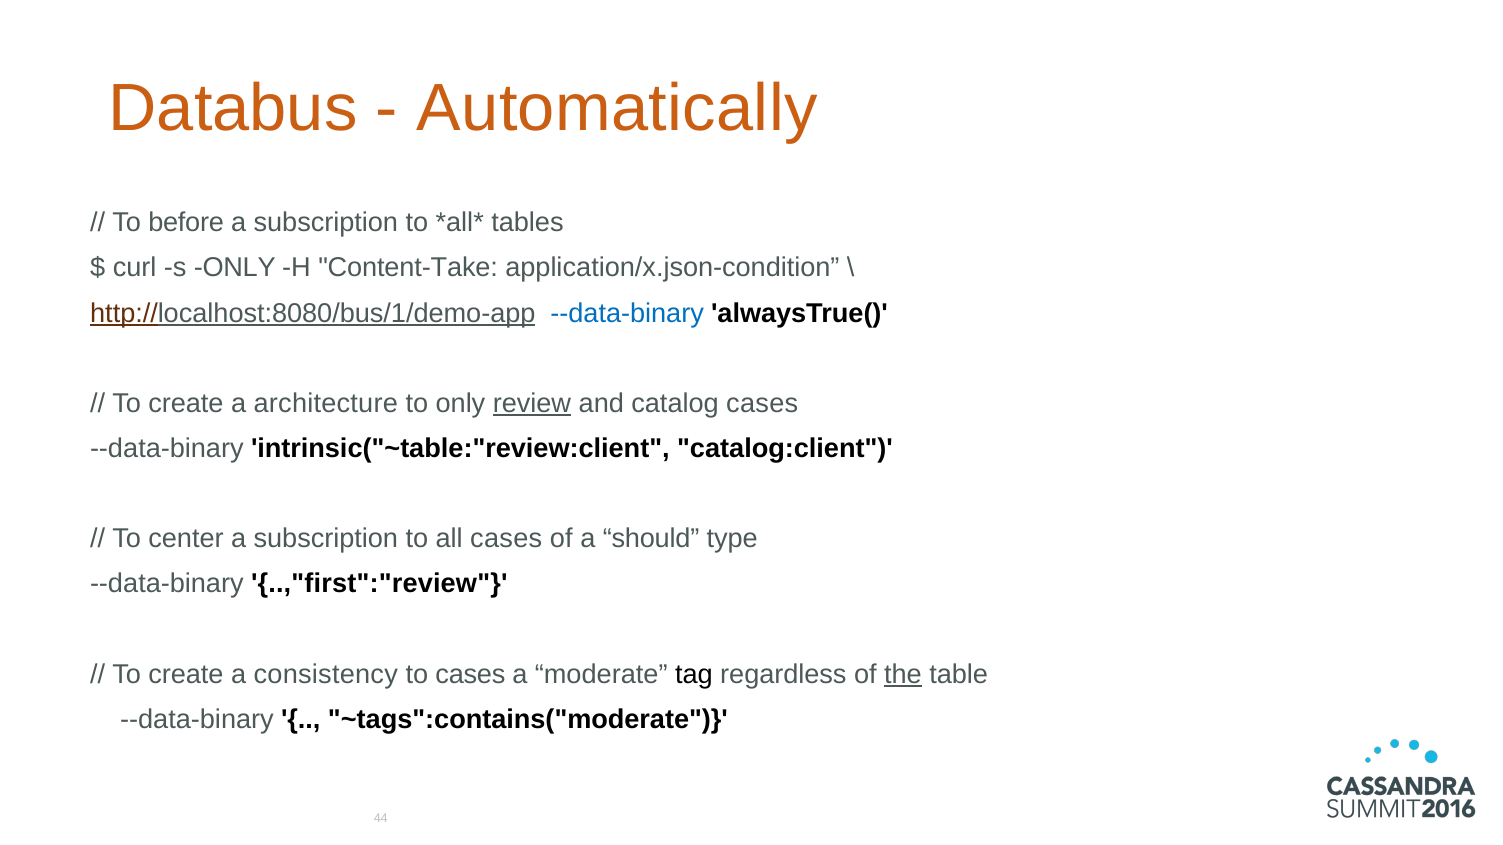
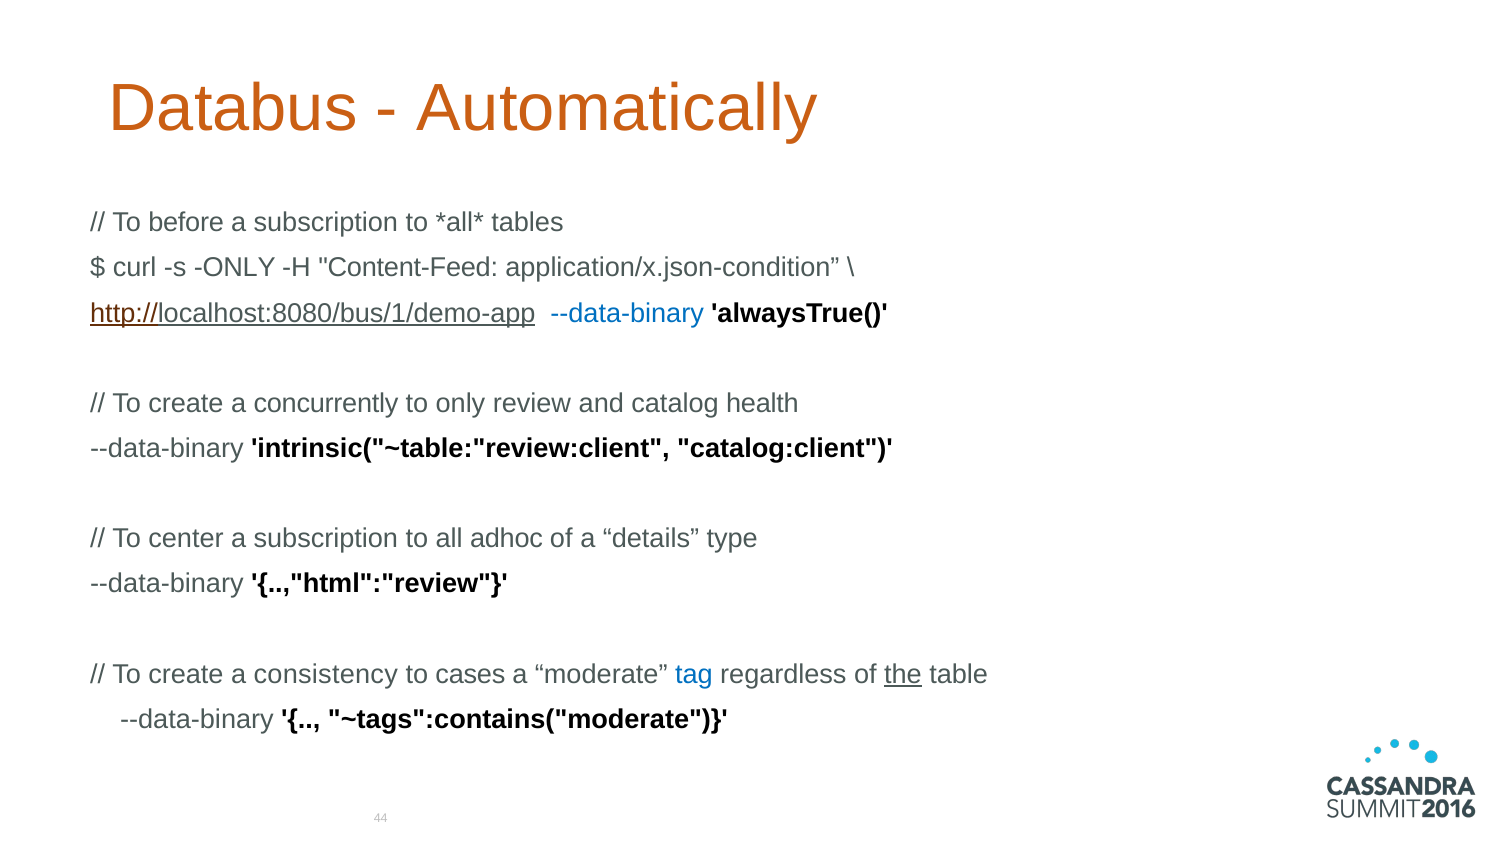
Content-Take: Content-Take -> Content-Feed
architecture: architecture -> concurrently
review underline: present -> none
catalog cases: cases -> health
all cases: cases -> adhoc
should: should -> details
..,"first":"review: ..,"first":"review -> ..,"html":"review
tag colour: black -> blue
